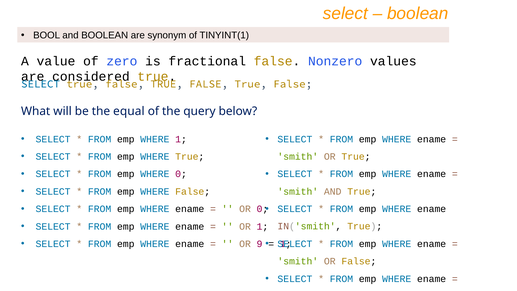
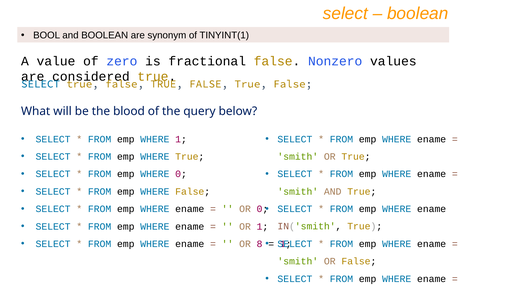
equal: equal -> blood
9: 9 -> 8
